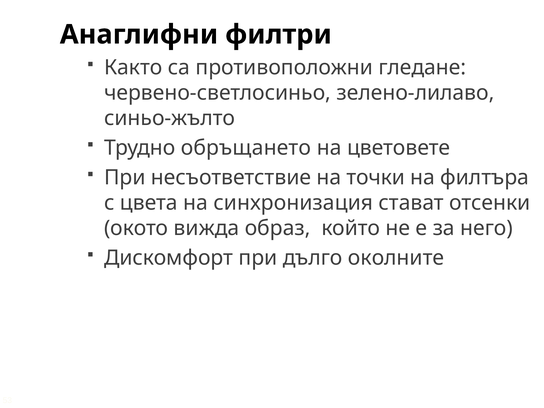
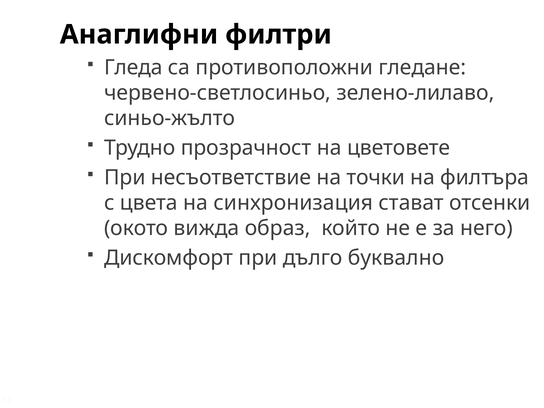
Както: Както -> Гледа
обръщането: обръщането -> прозрачност
околните: околните -> буквално
